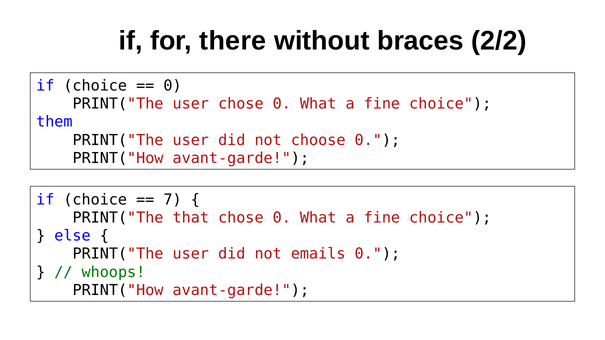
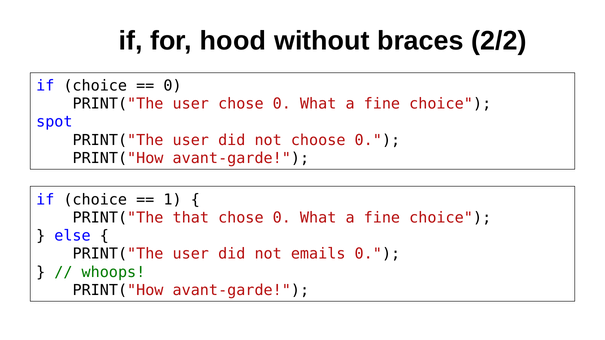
there: there -> hood
them: them -> spot
7: 7 -> 1
